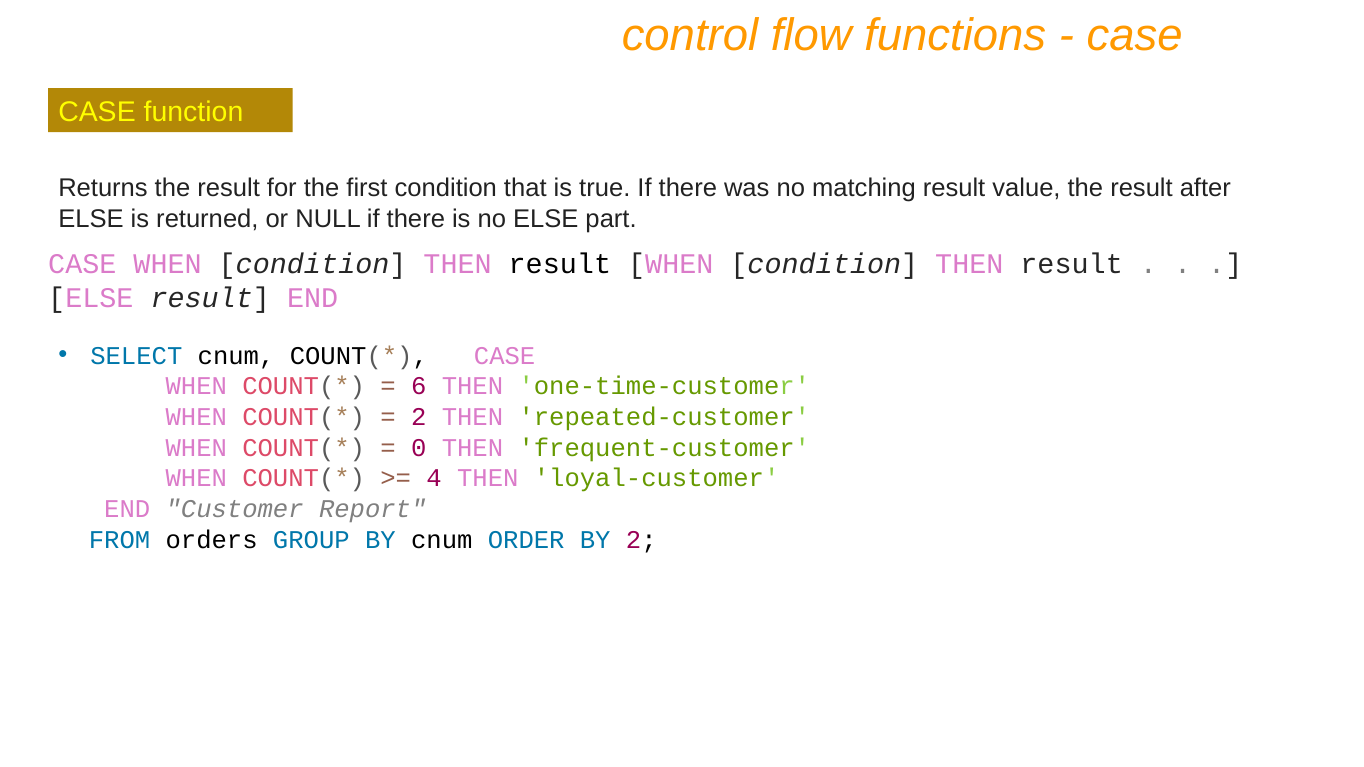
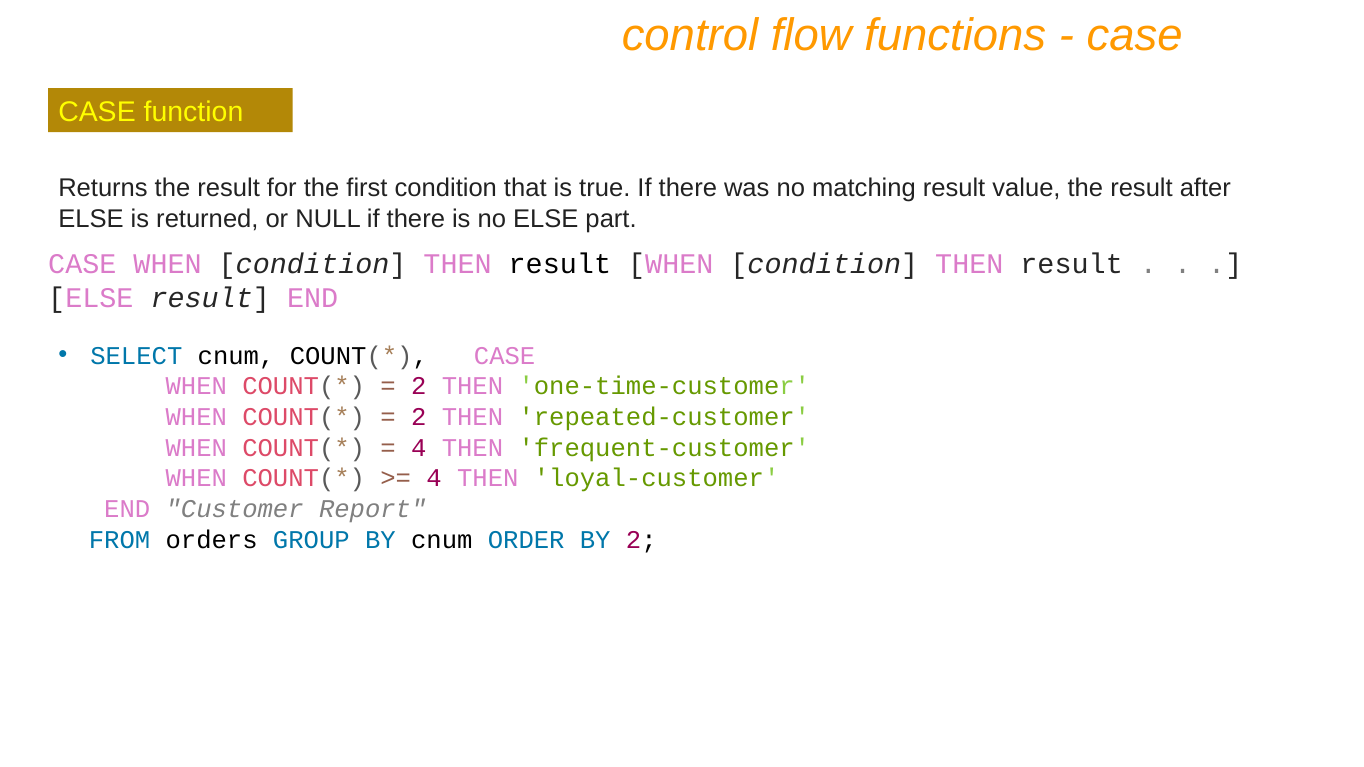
6 at (419, 386): 6 -> 2
0 at (419, 448): 0 -> 4
